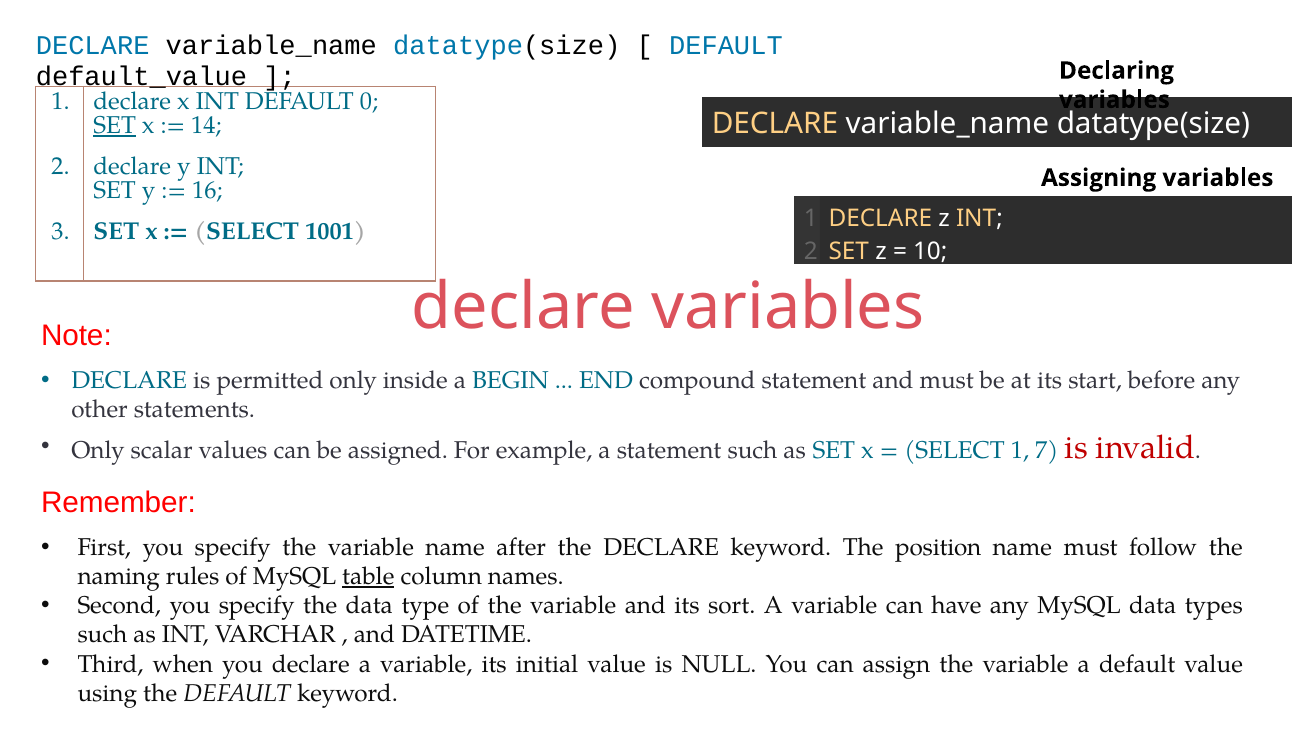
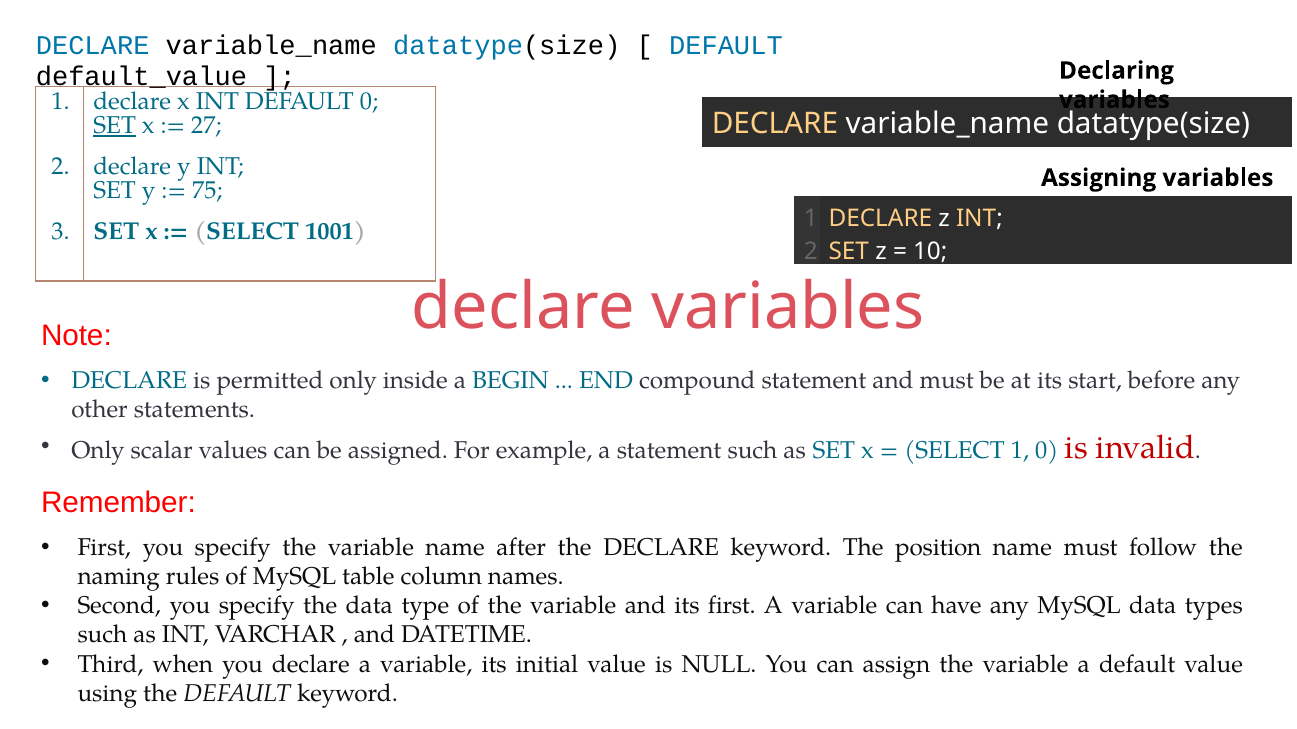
14: 14 -> 27
16: 16 -> 75
1 7: 7 -> 0
table underline: present -> none
its sort: sort -> first
